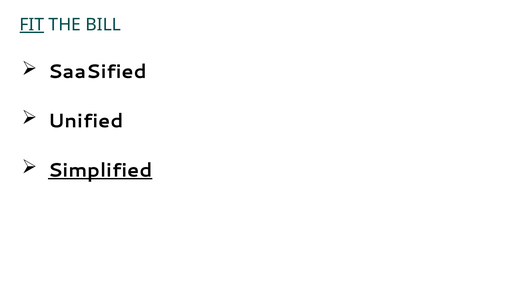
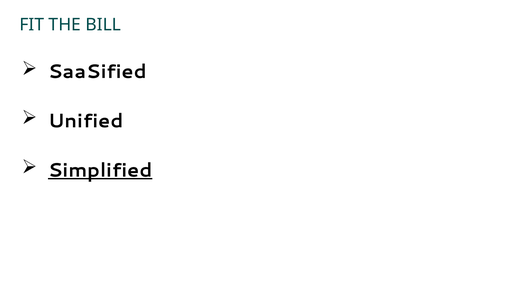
FIT underline: present -> none
